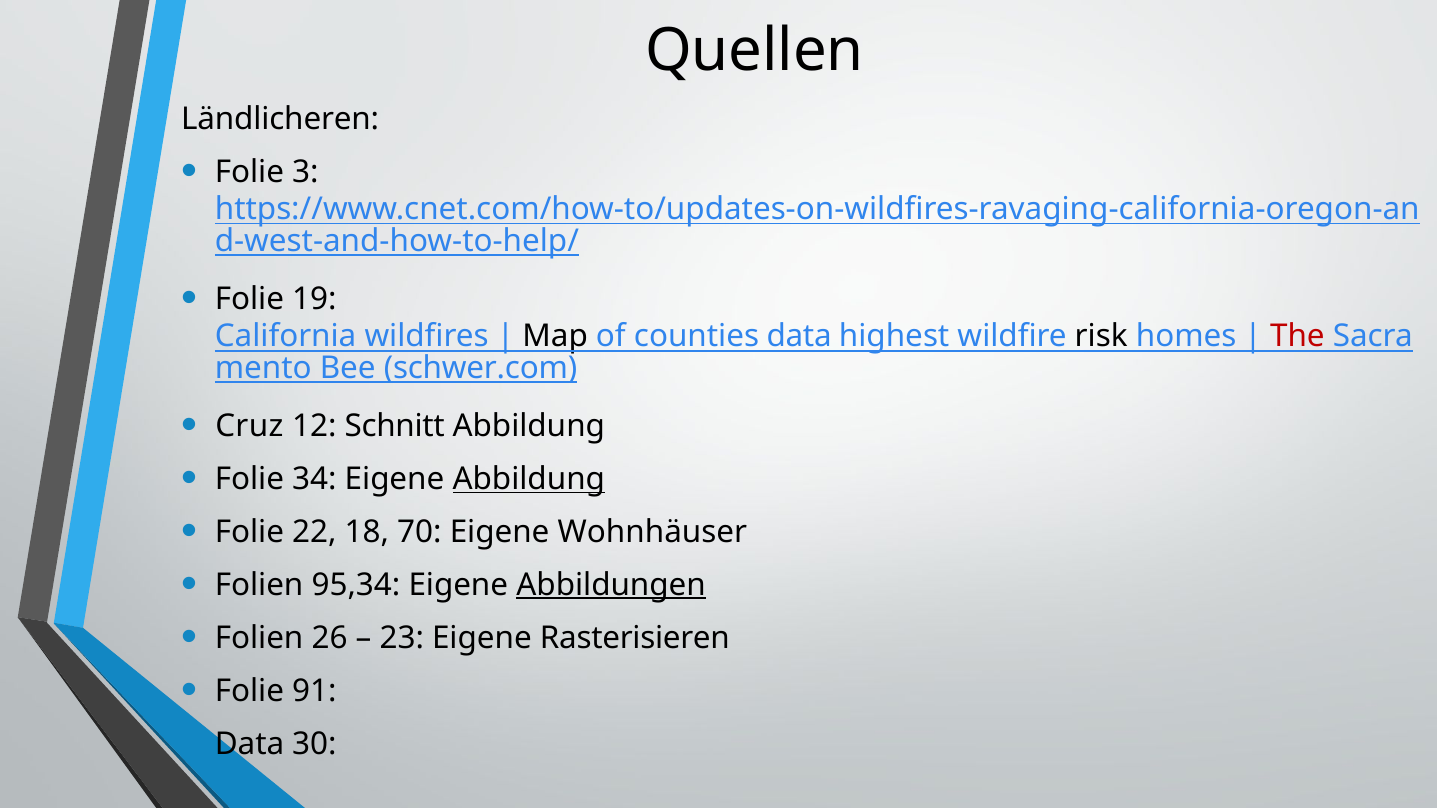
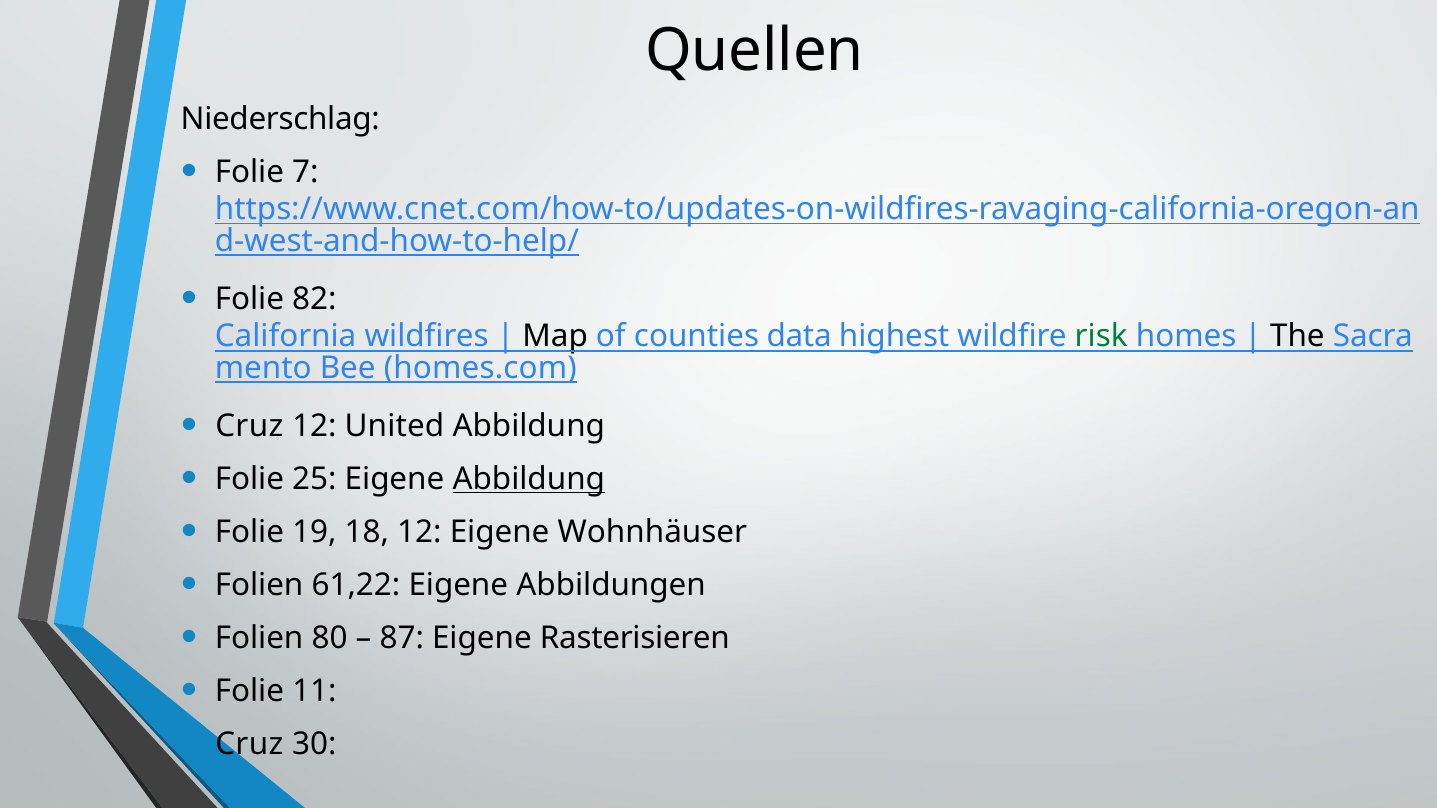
Ländlicheren: Ländlicheren -> Niederschlag
3: 3 -> 7
19: 19 -> 82
risk colour: black -> green
The colour: red -> black
schwer.com: schwer.com -> homes.com
Schnitt: Schnitt -> United
34: 34 -> 25
22: 22 -> 19
18 70: 70 -> 12
95,34: 95,34 -> 61,22
Abbildungen underline: present -> none
26: 26 -> 80
23: 23 -> 87
91: 91 -> 11
Data at (250, 744): Data -> Cruz
